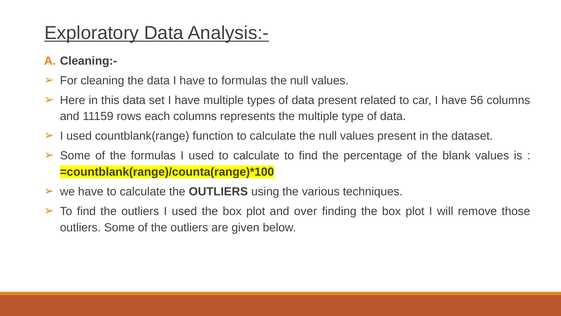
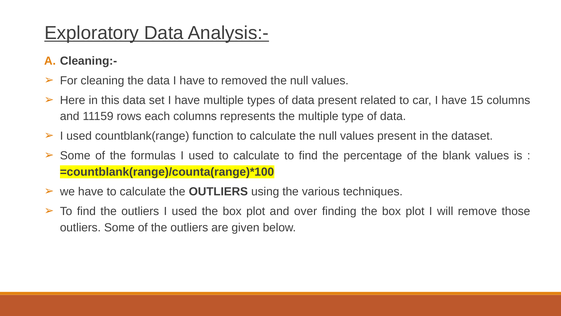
to formulas: formulas -> removed
56: 56 -> 15
